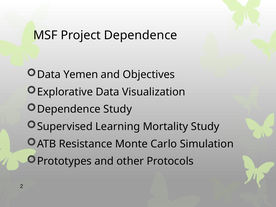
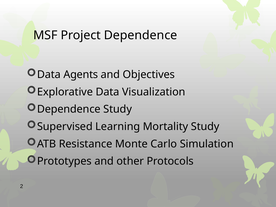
Yemen: Yemen -> Agents
